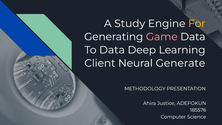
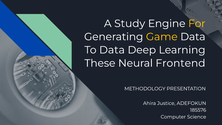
Game colour: pink -> yellow
Client: Client -> These
Generate: Generate -> Frontend
